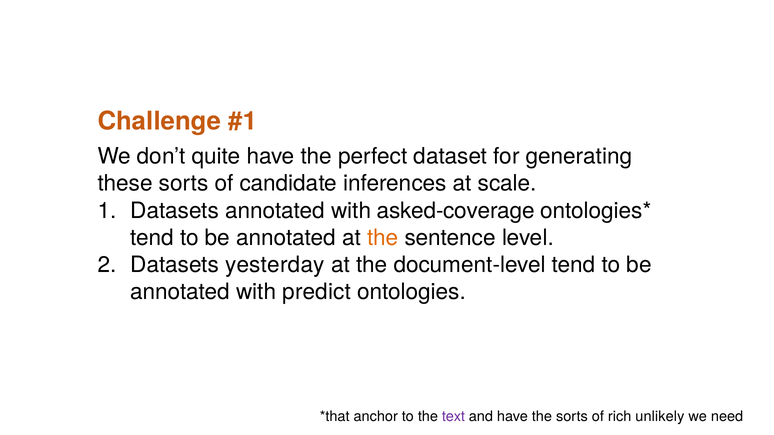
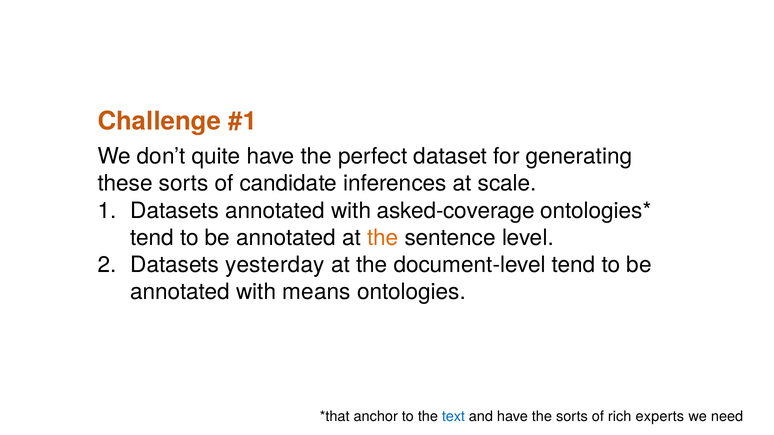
predict: predict -> means
text colour: purple -> blue
unlikely: unlikely -> experts
